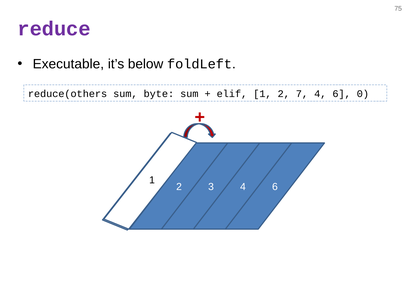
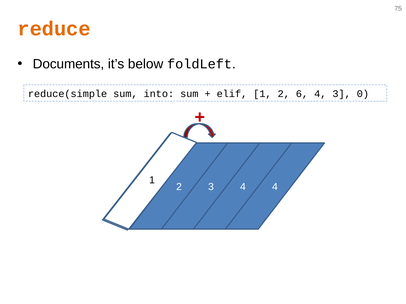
reduce colour: purple -> orange
Executable: Executable -> Documents
reduce(others: reduce(others -> reduce(simple
byte: byte -> into
7: 7 -> 6
6 at (342, 94): 6 -> 3
6 at (275, 187): 6 -> 4
